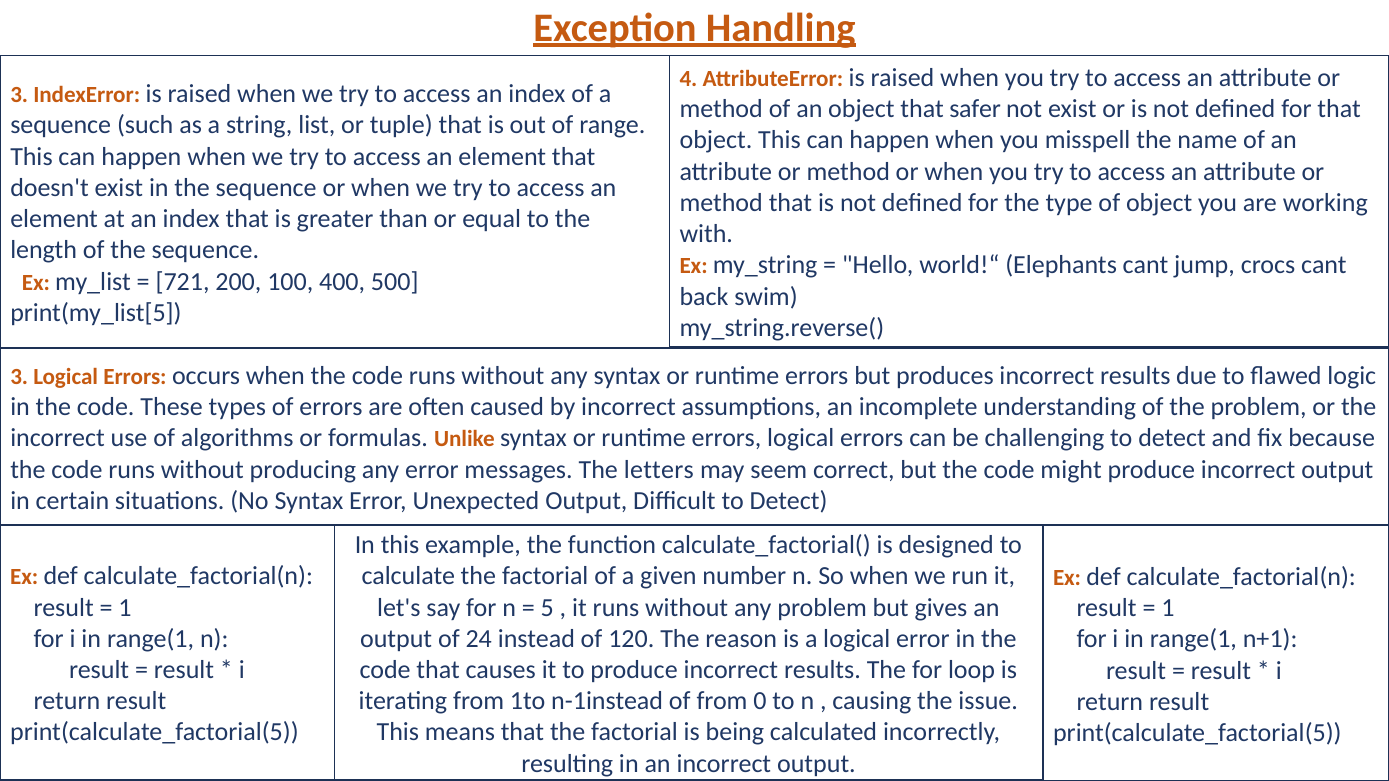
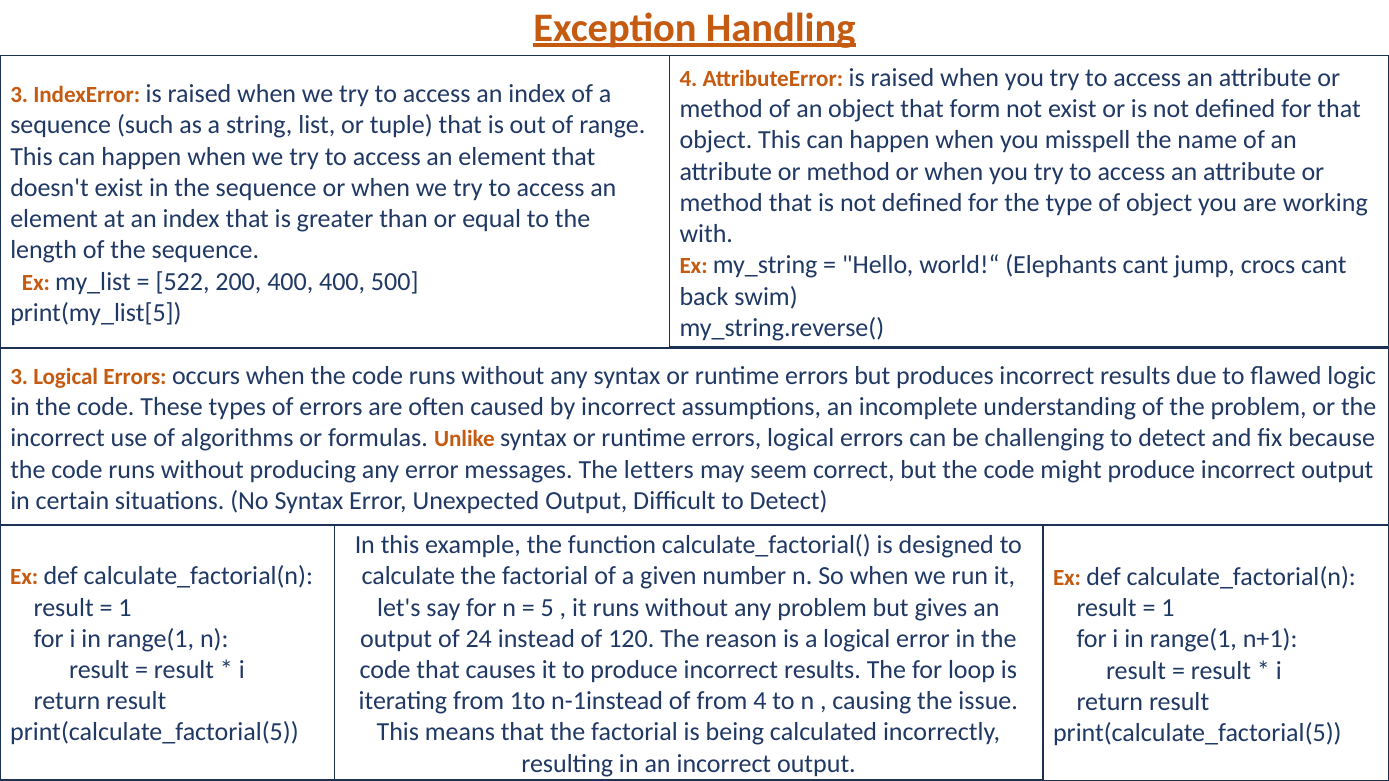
safer: safer -> form
721: 721 -> 522
200 100: 100 -> 400
from 0: 0 -> 4
